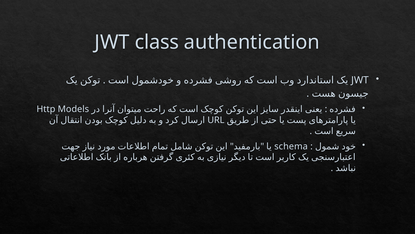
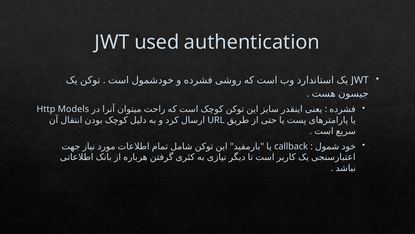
class: class -> used
schema: schema -> callback
